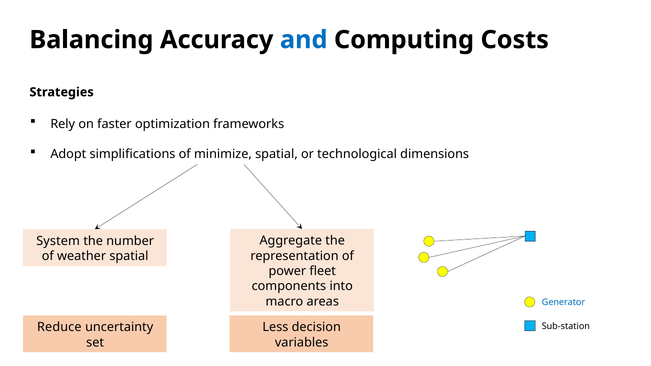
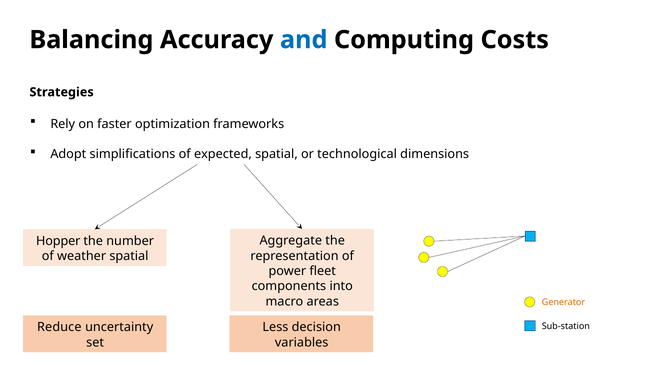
minimize: minimize -> expected
System: System -> Hopper
Generator colour: blue -> orange
